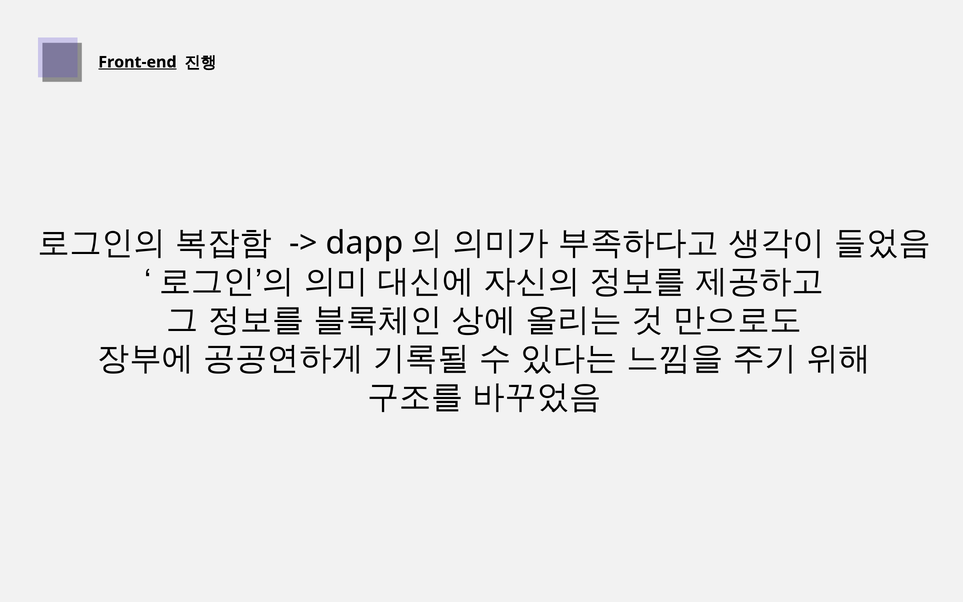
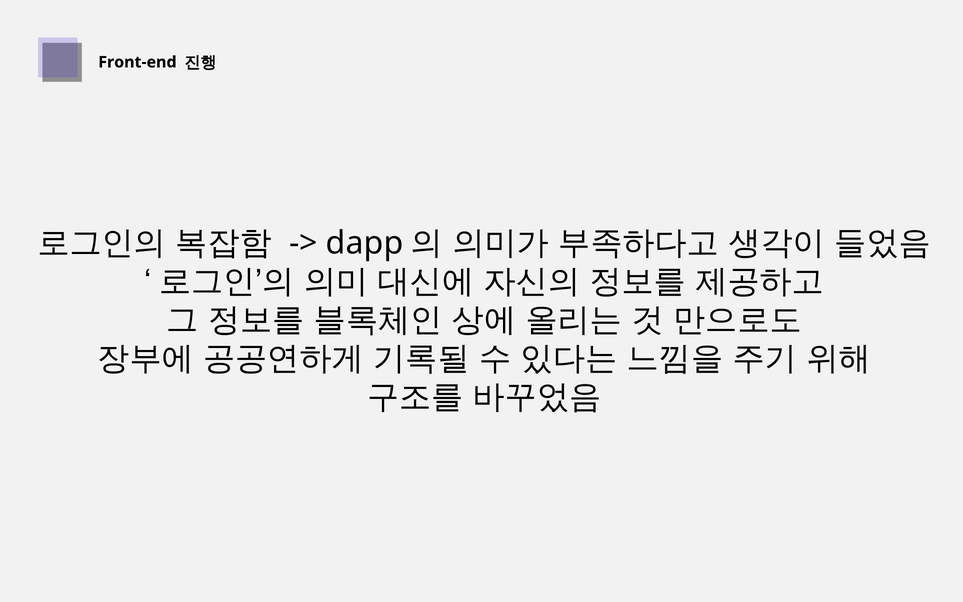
Front-end underline: present -> none
